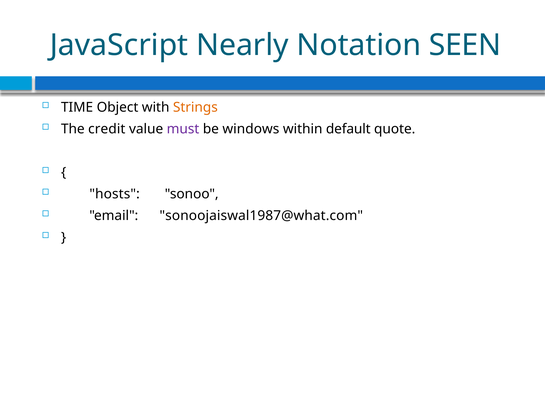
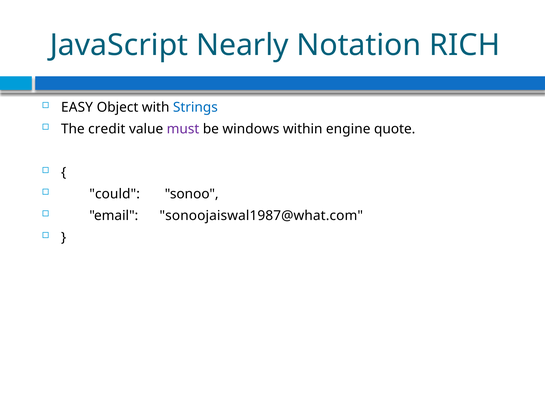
SEEN: SEEN -> RICH
TIME: TIME -> EASY
Strings colour: orange -> blue
default: default -> engine
hosts: hosts -> could
